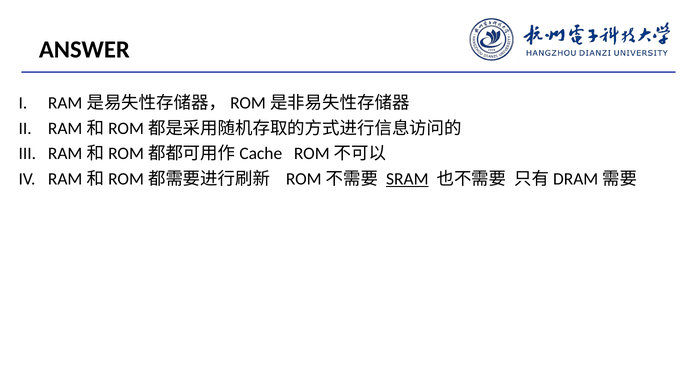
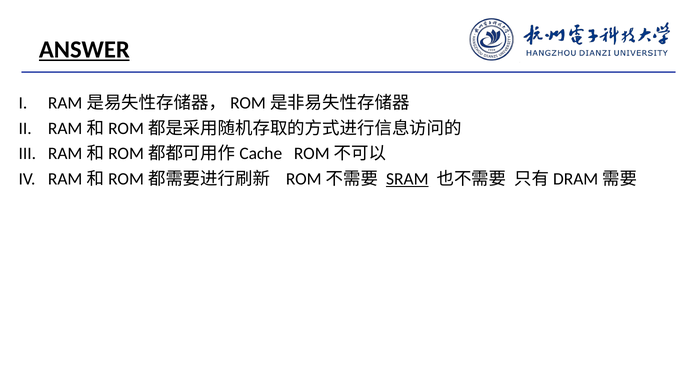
ANSWER underline: none -> present
